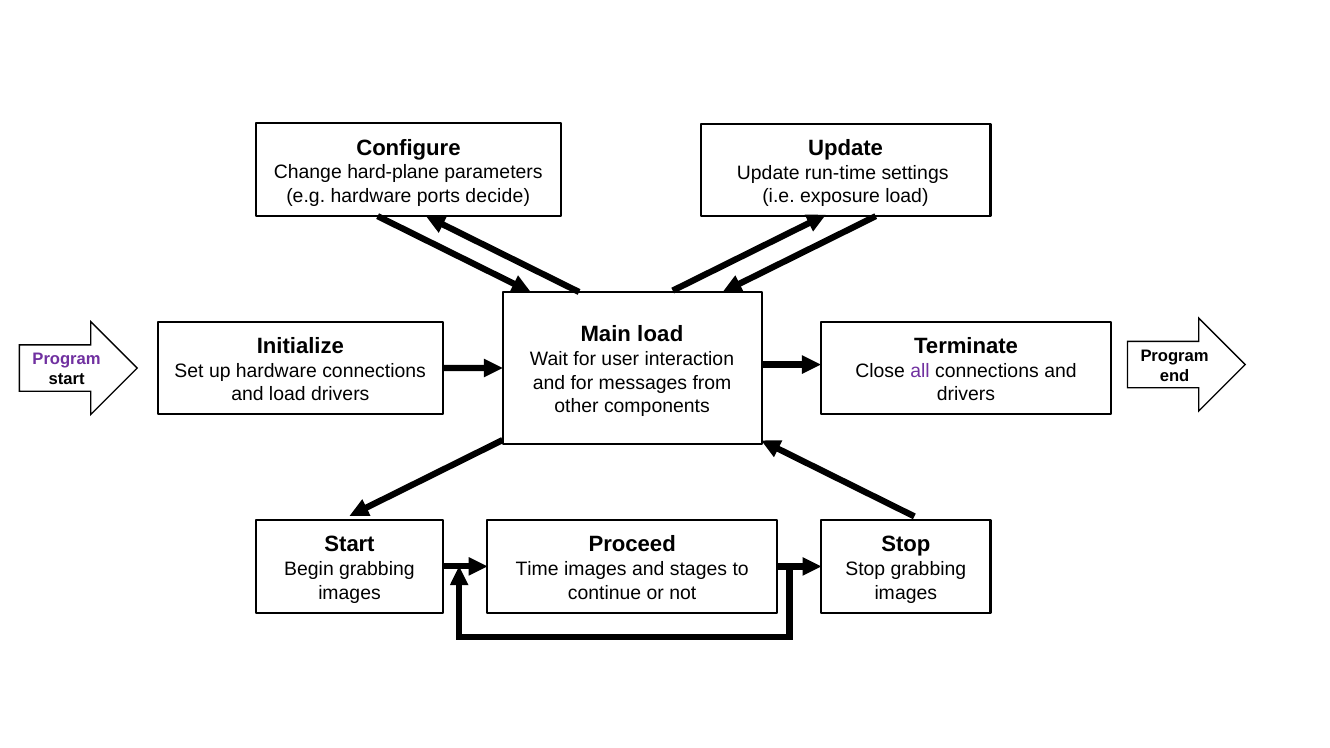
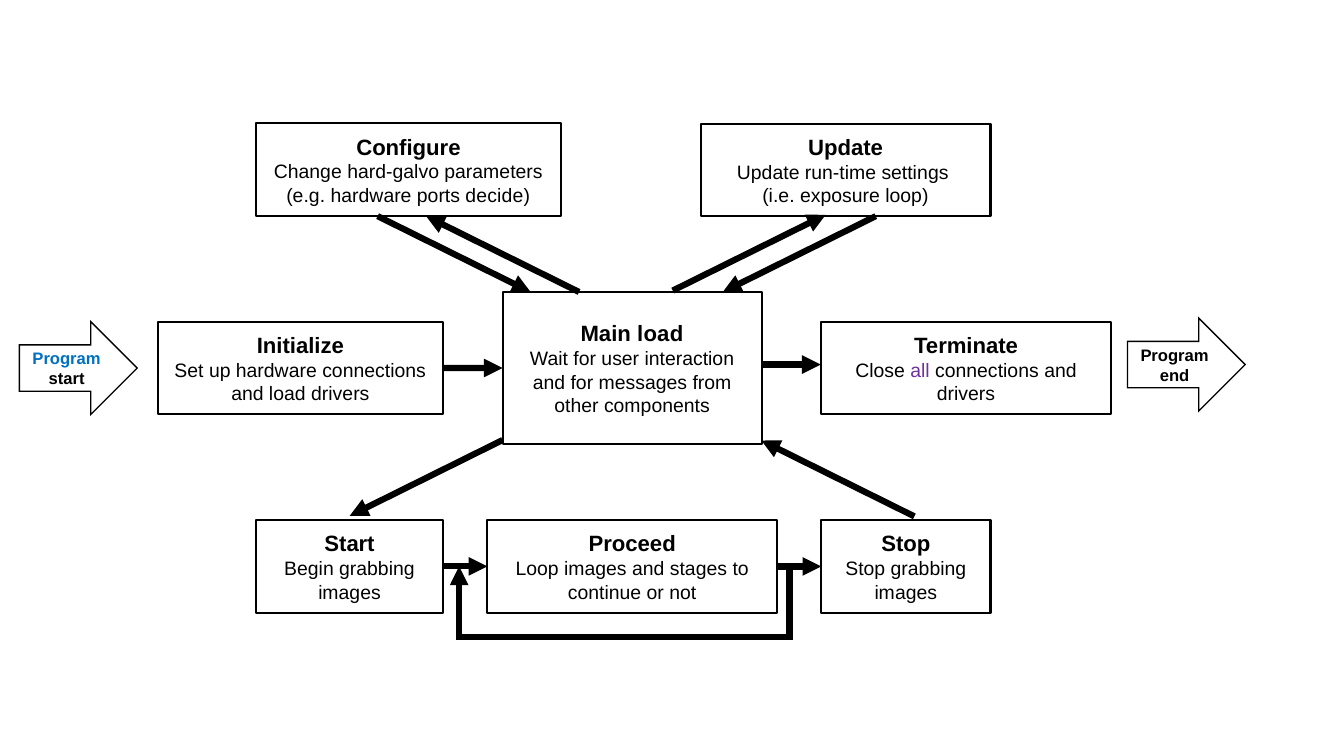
hard-plane: hard-plane -> hard-galvo
exposure load: load -> loop
Program at (67, 359) colour: purple -> blue
Time at (537, 569): Time -> Loop
